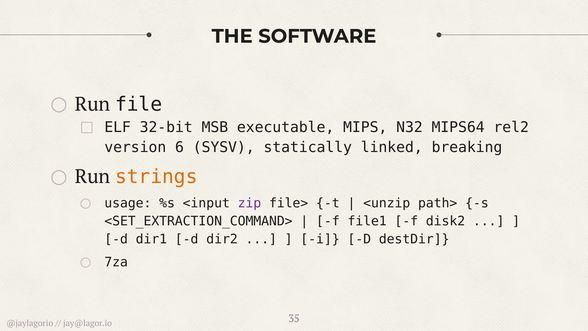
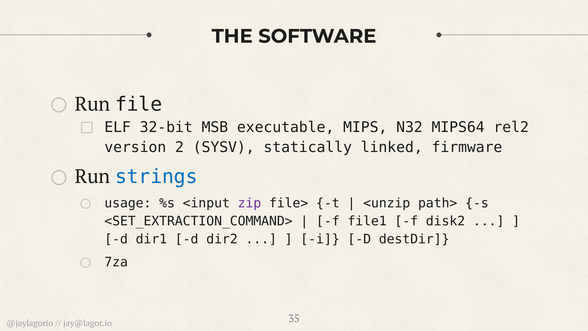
6: 6 -> 2
breaking: breaking -> firmware
strings colour: orange -> blue
